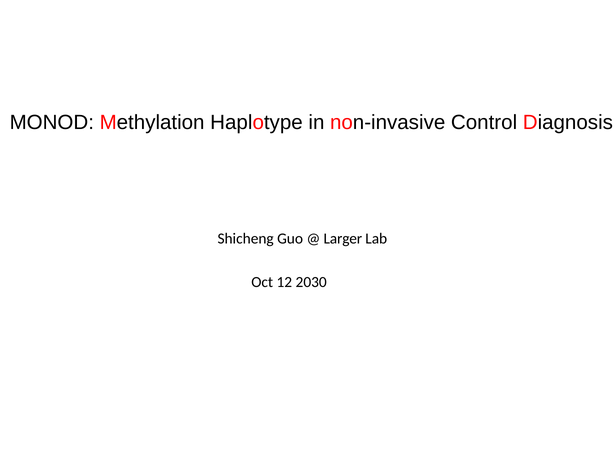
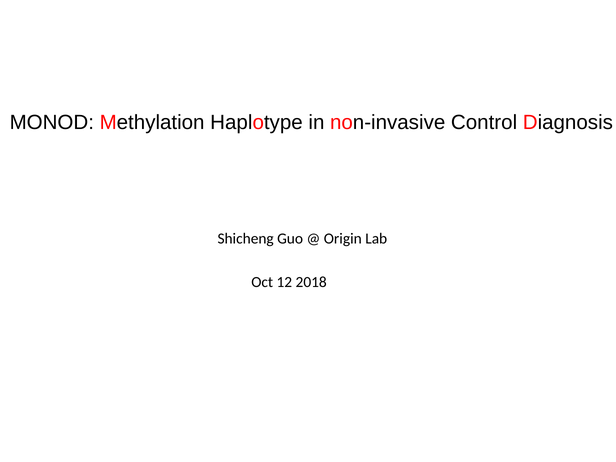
Larger: Larger -> Origin
2030: 2030 -> 2018
